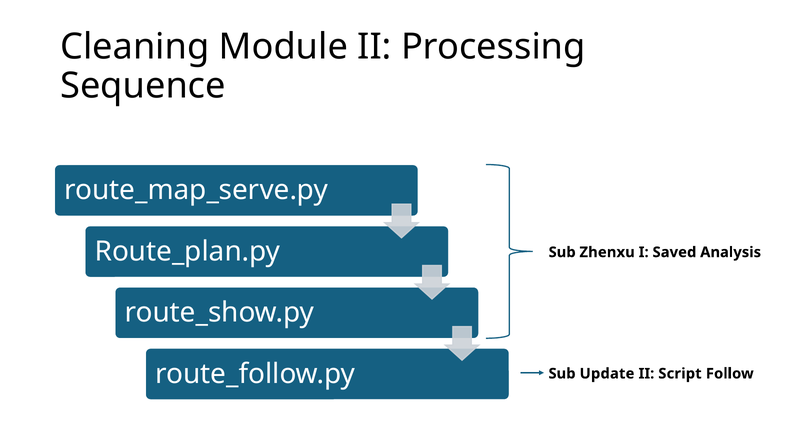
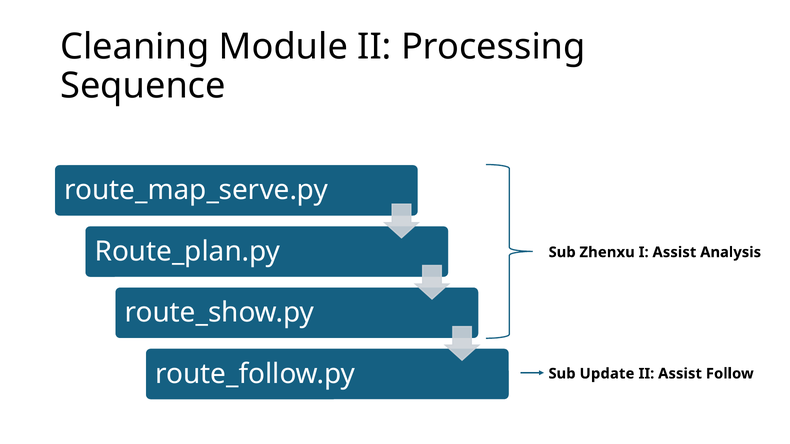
I Saved: Saved -> Assist
II Script: Script -> Assist
